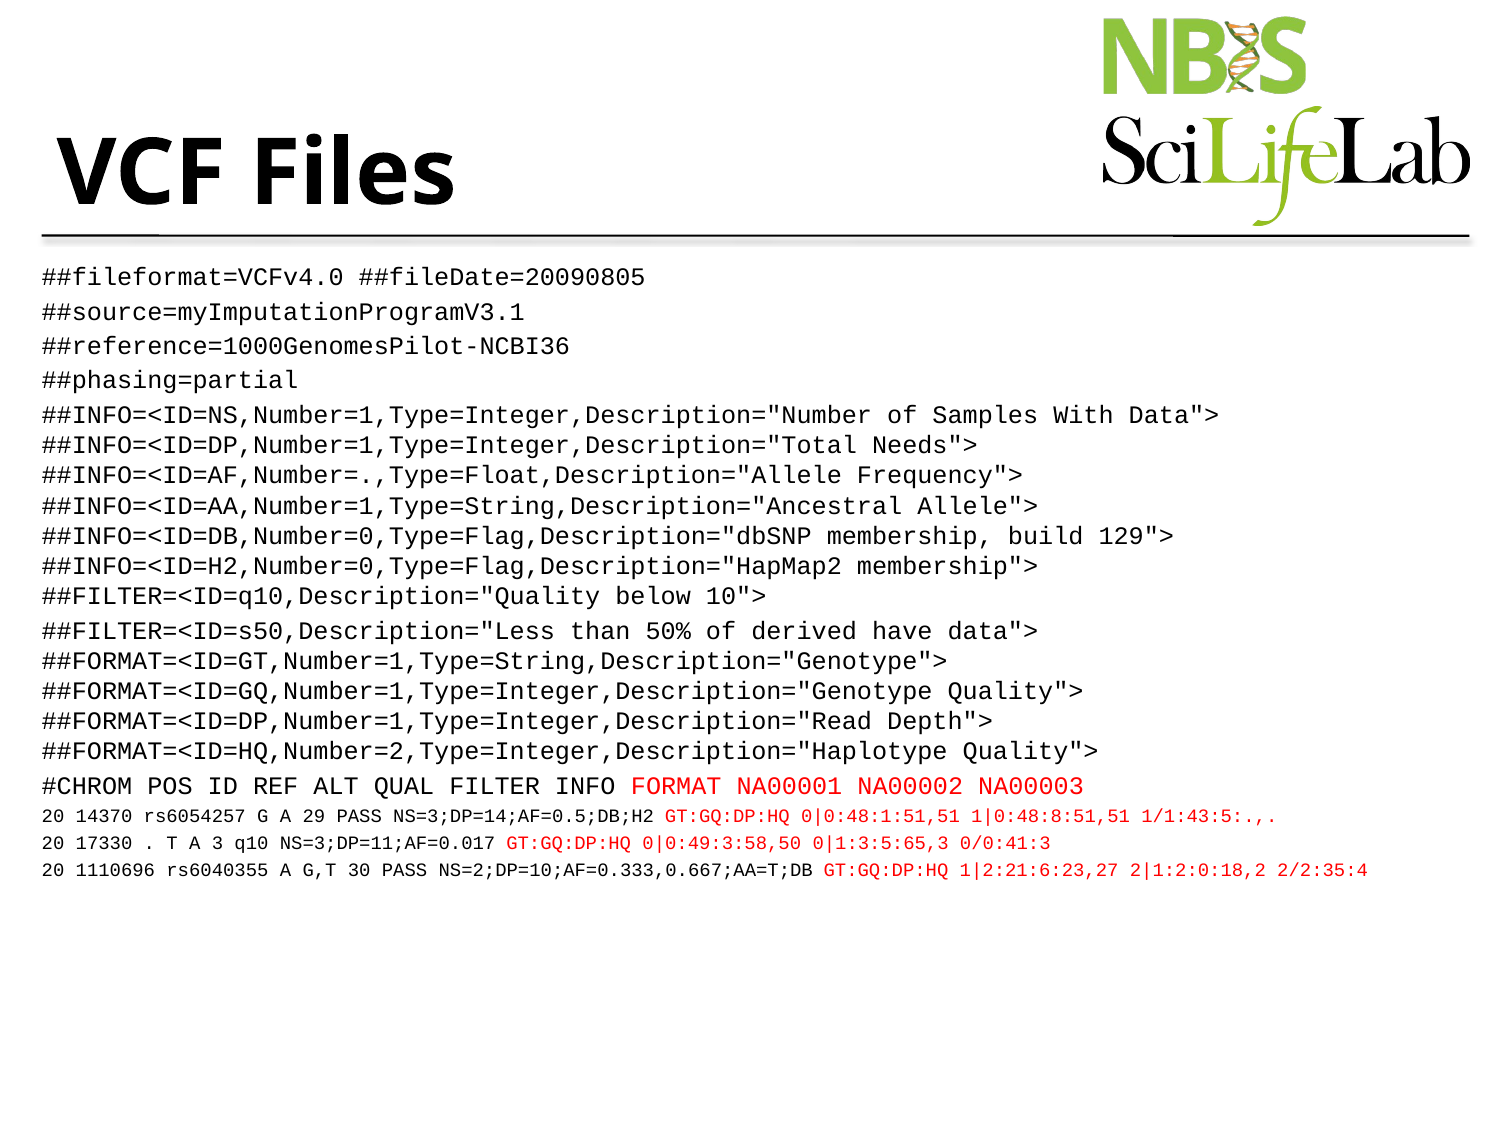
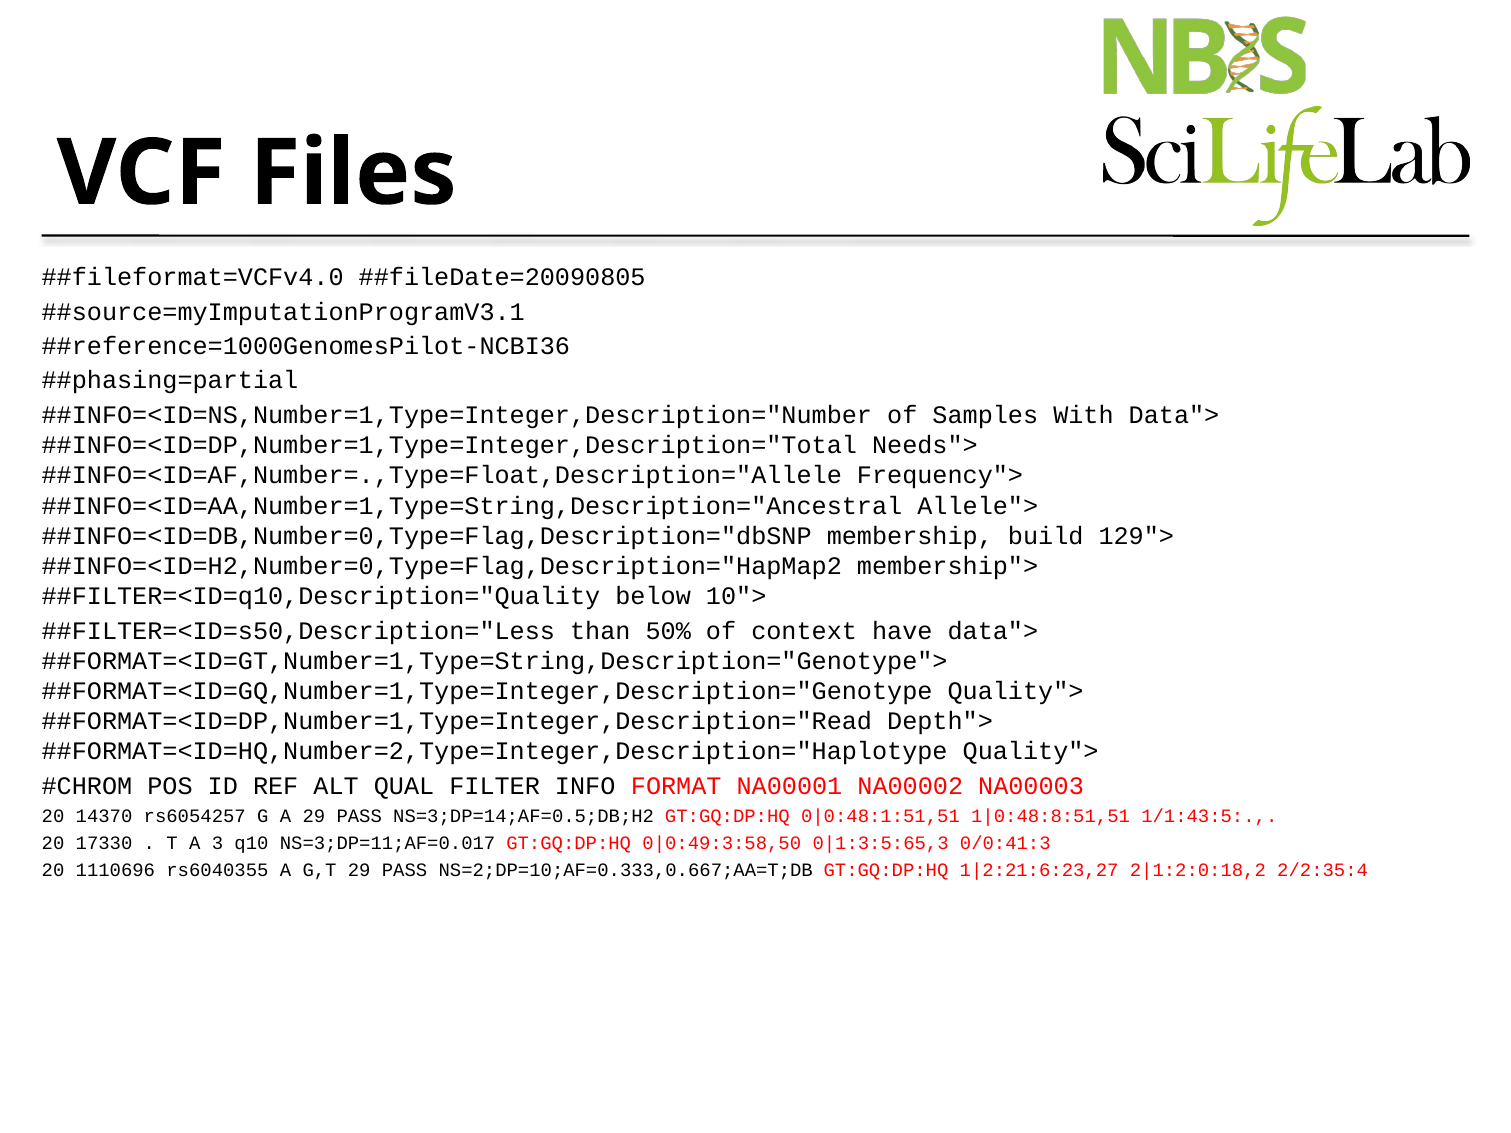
derived: derived -> context
G,T 30: 30 -> 29
